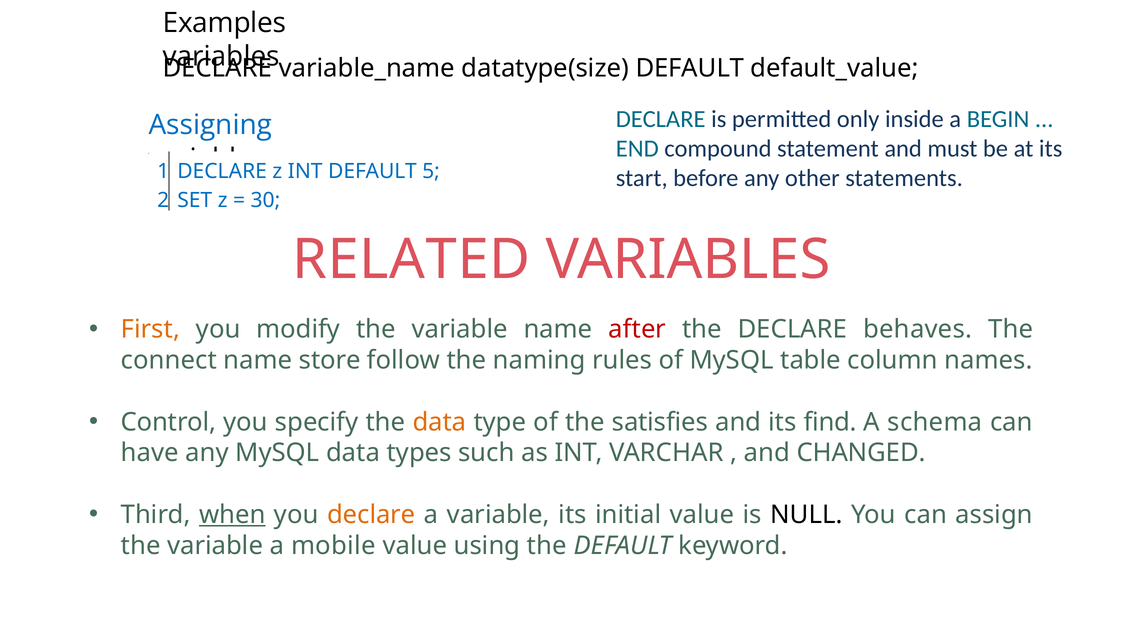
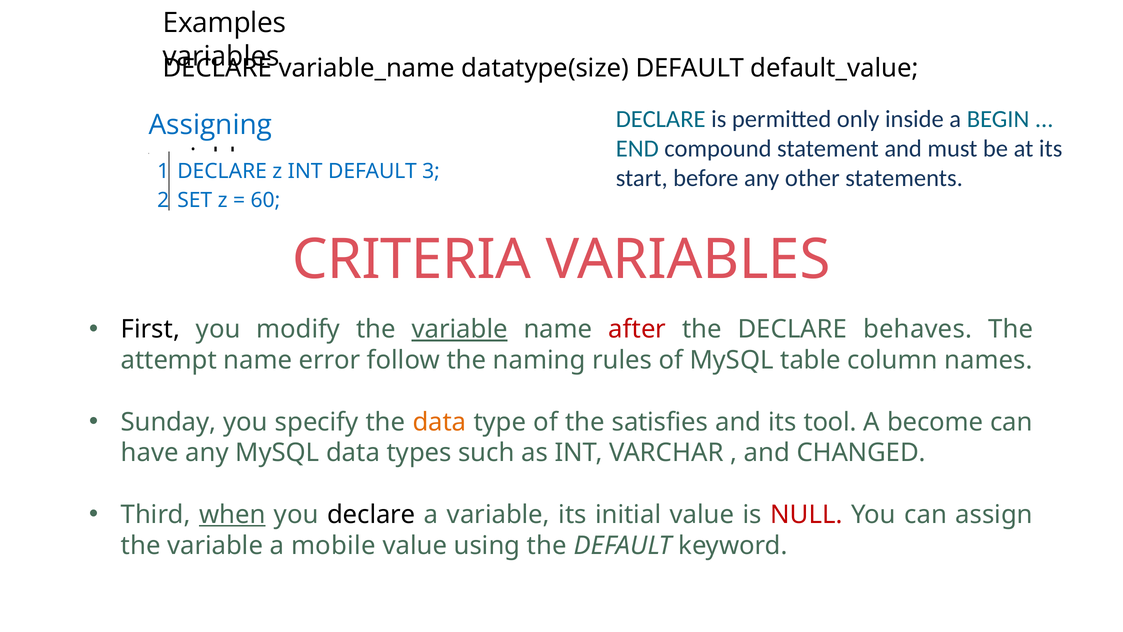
5: 5 -> 3
30: 30 -> 60
RELATED: RELATED -> CRITERIA
First colour: orange -> black
variable at (460, 329) underline: none -> present
connect: connect -> attempt
store: store -> error
Control: Control -> Sunday
find: find -> tool
schema: schema -> become
declare at (371, 515) colour: orange -> black
NULL colour: black -> red
